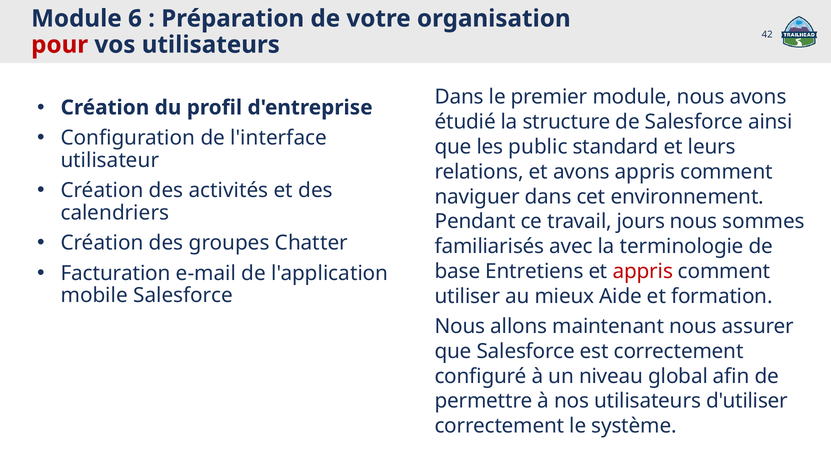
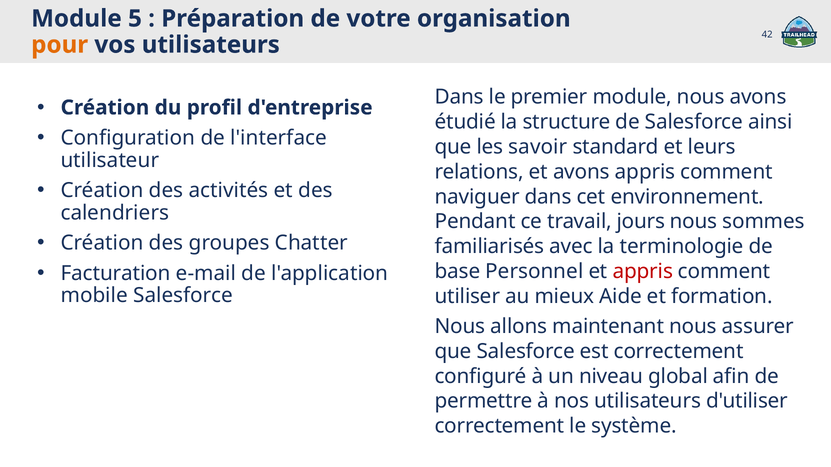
6: 6 -> 5
pour colour: red -> orange
public: public -> savoir
Entretiens: Entretiens -> Personnel
